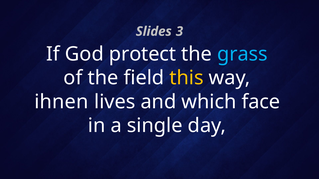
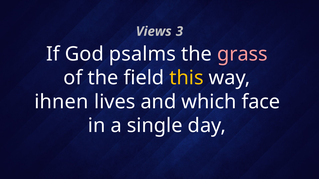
Slides: Slides -> Views
protect: protect -> psalms
grass colour: light blue -> pink
